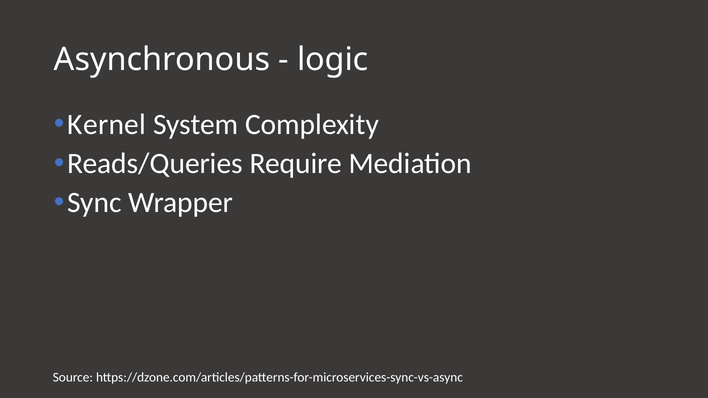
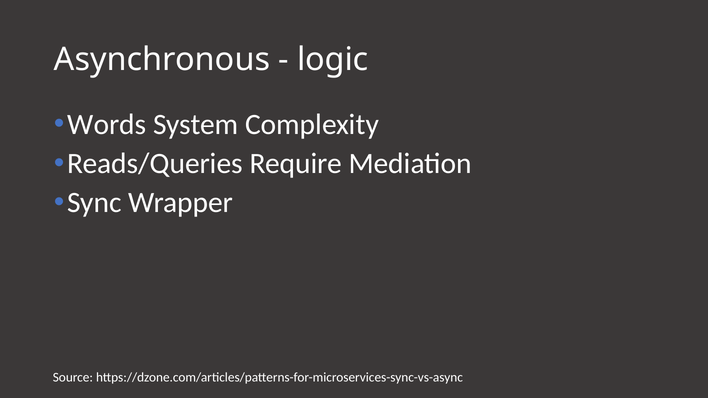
Kernel: Kernel -> Words
